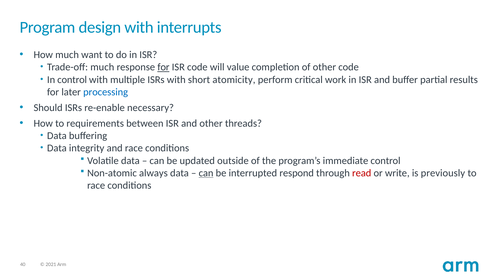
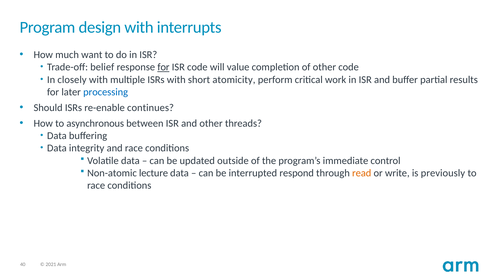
Trade-off much: much -> belief
In control: control -> closely
necessary: necessary -> continues
requirements: requirements -> asynchronous
always: always -> lecture
can at (206, 173) underline: present -> none
read colour: red -> orange
